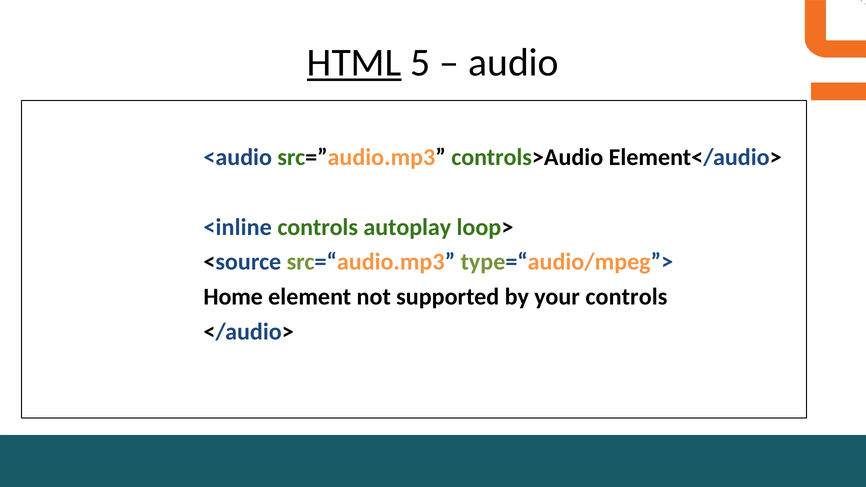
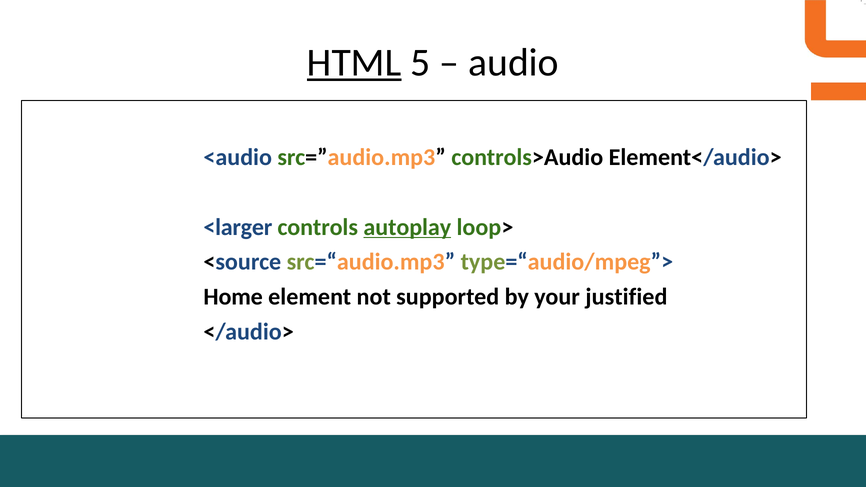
<inline: <inline -> <larger
autoplay underline: none -> present
your controls: controls -> justified
